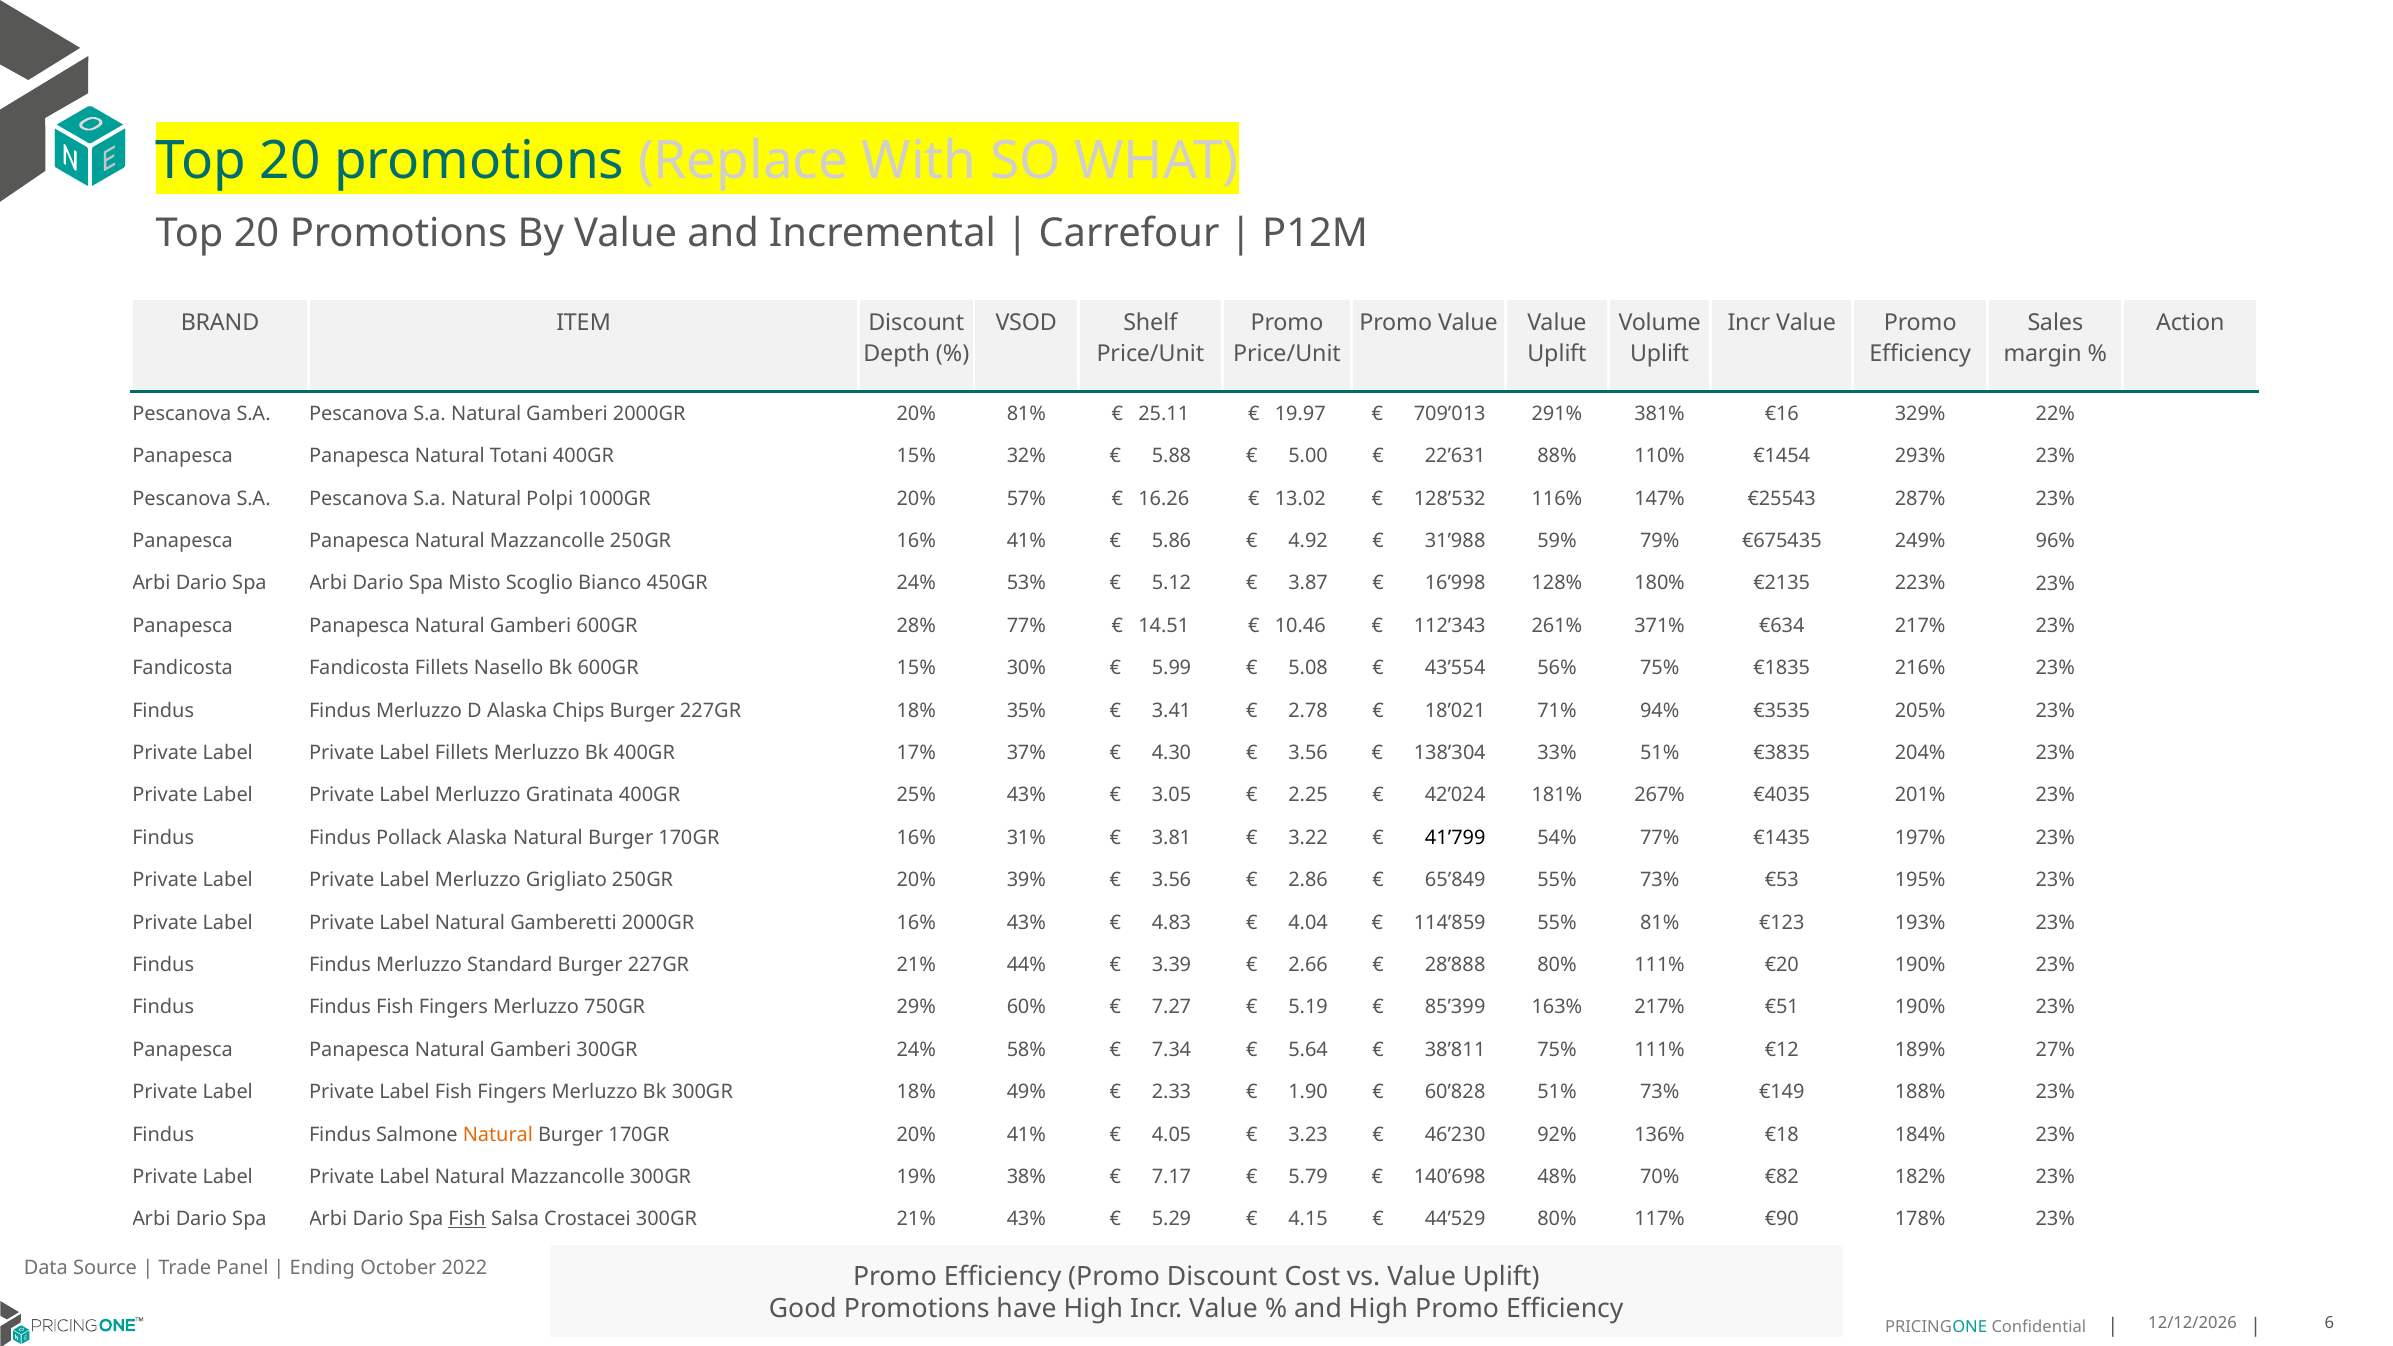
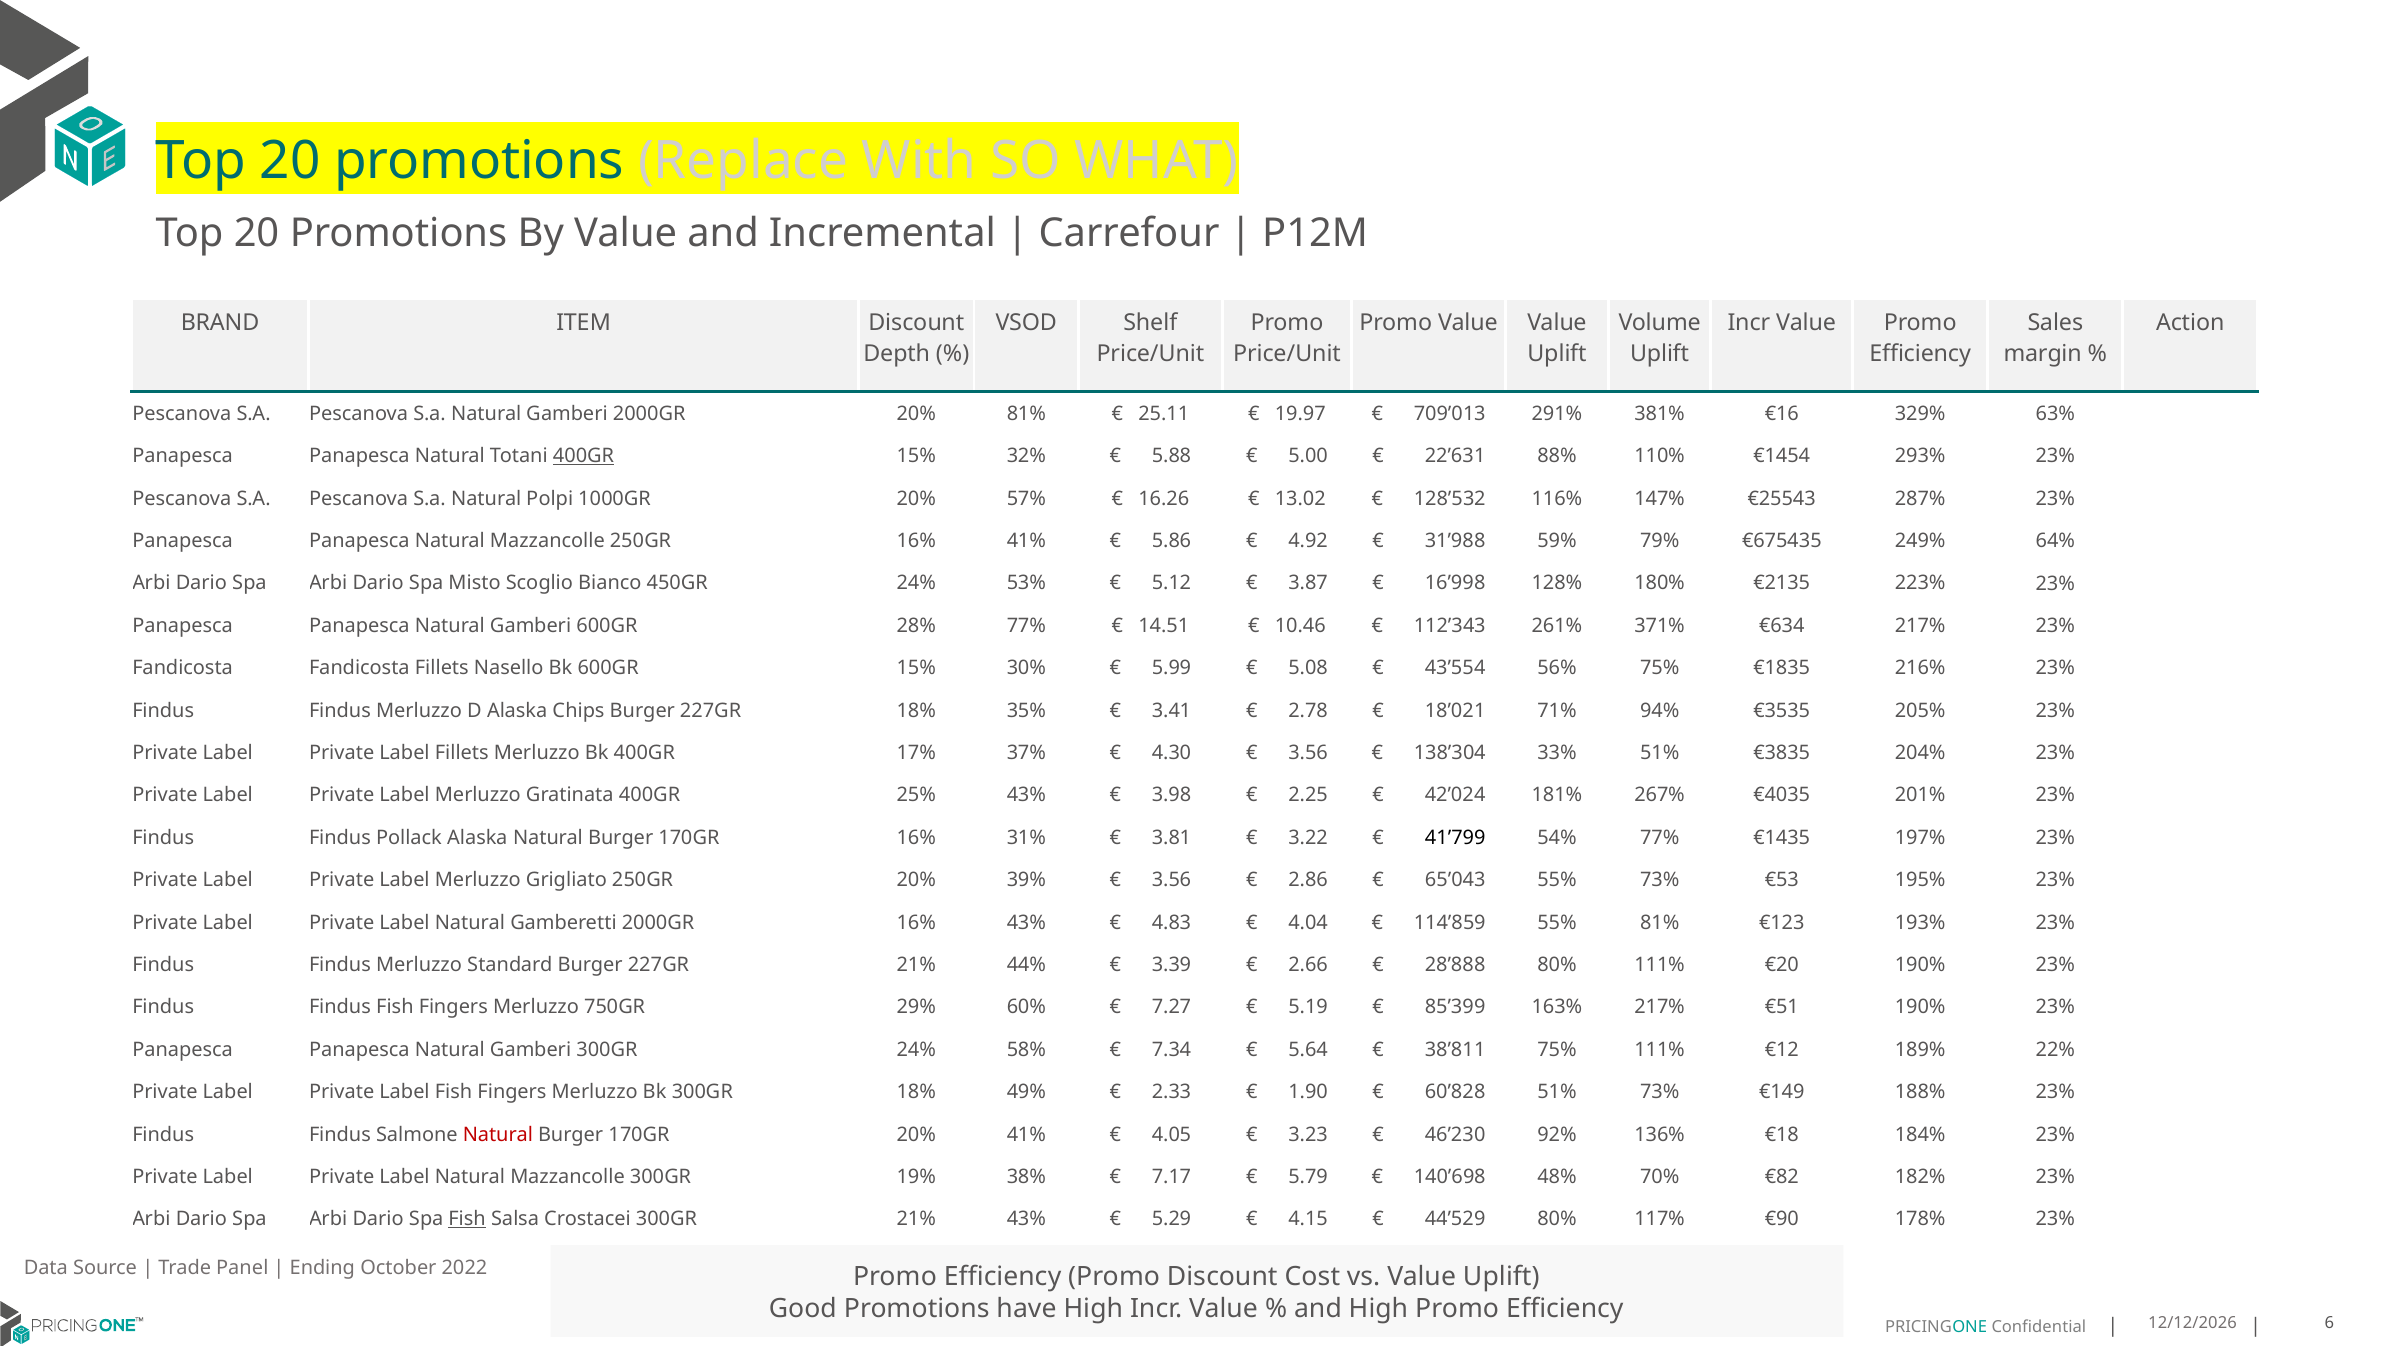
22%: 22% -> 63%
400GR at (584, 456) underline: none -> present
96%: 96% -> 64%
3.05: 3.05 -> 3.98
65’849: 65’849 -> 65’043
27%: 27% -> 22%
Natural at (498, 1135) colour: orange -> red
